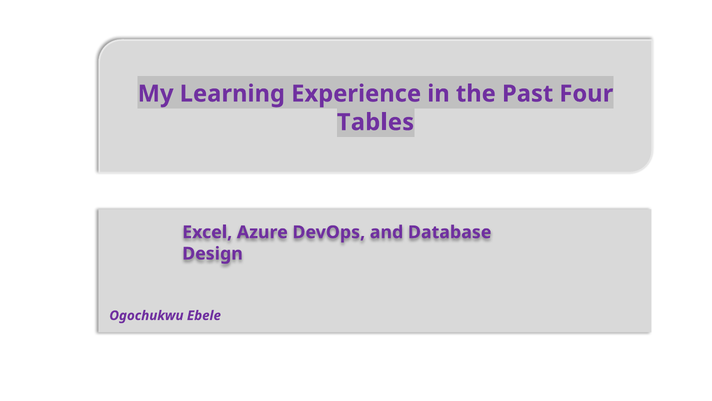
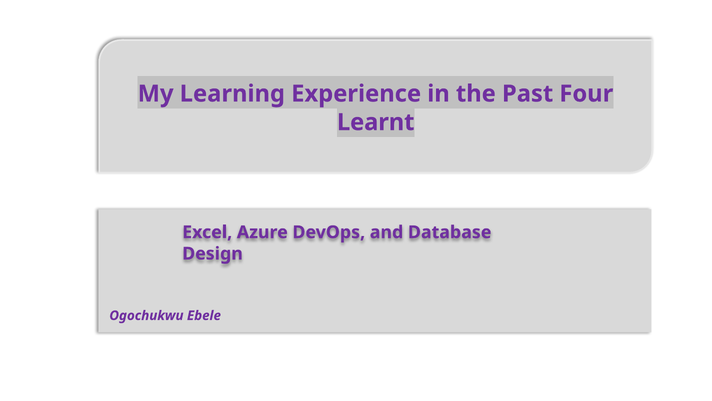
Tables: Tables -> Learnt
